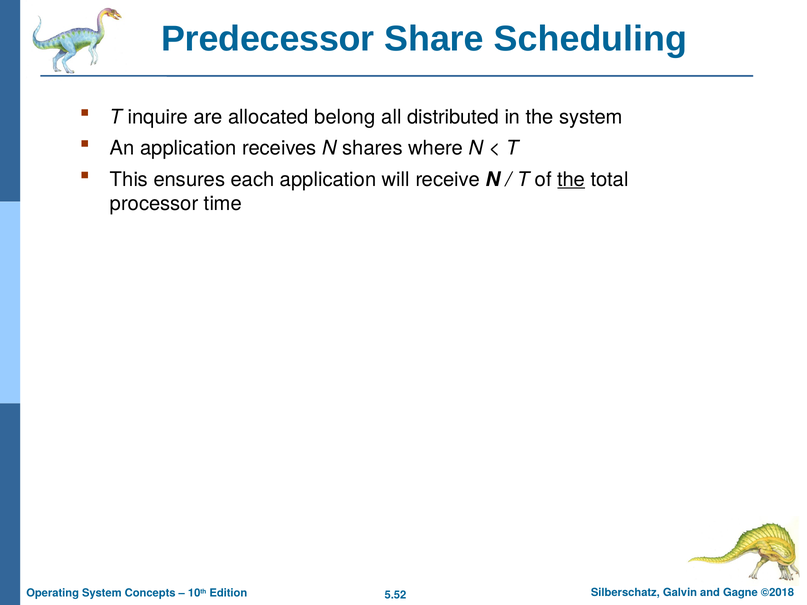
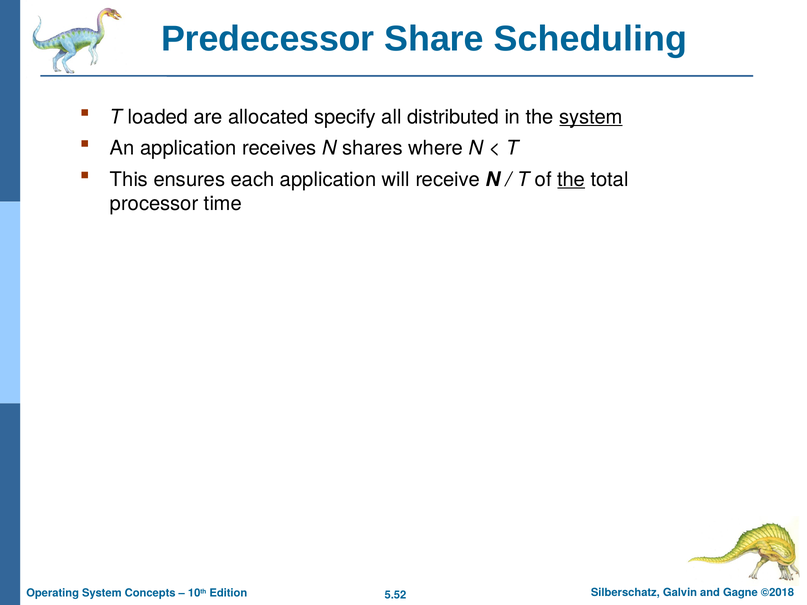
inquire: inquire -> loaded
belong: belong -> specify
system at (591, 117) underline: none -> present
